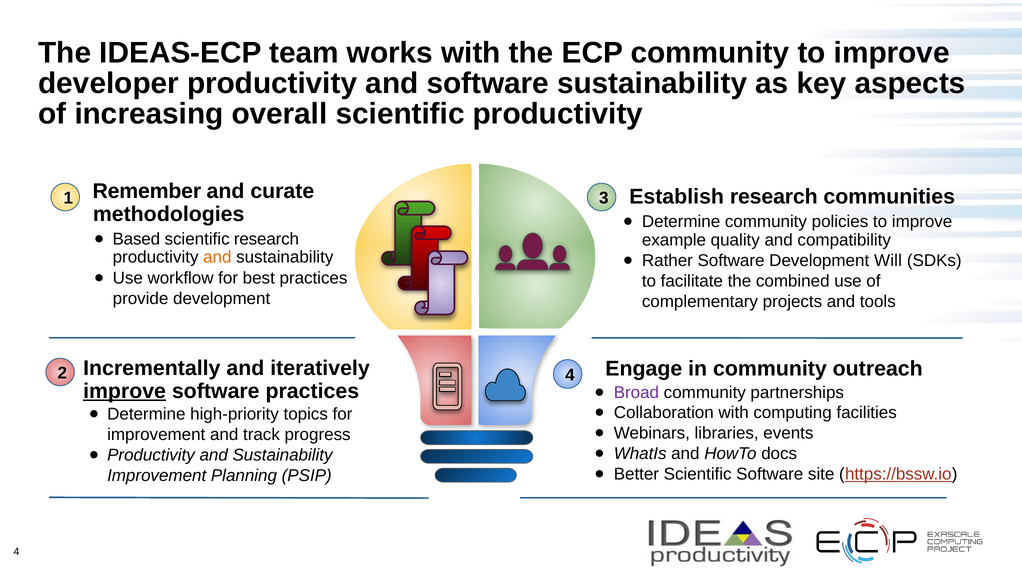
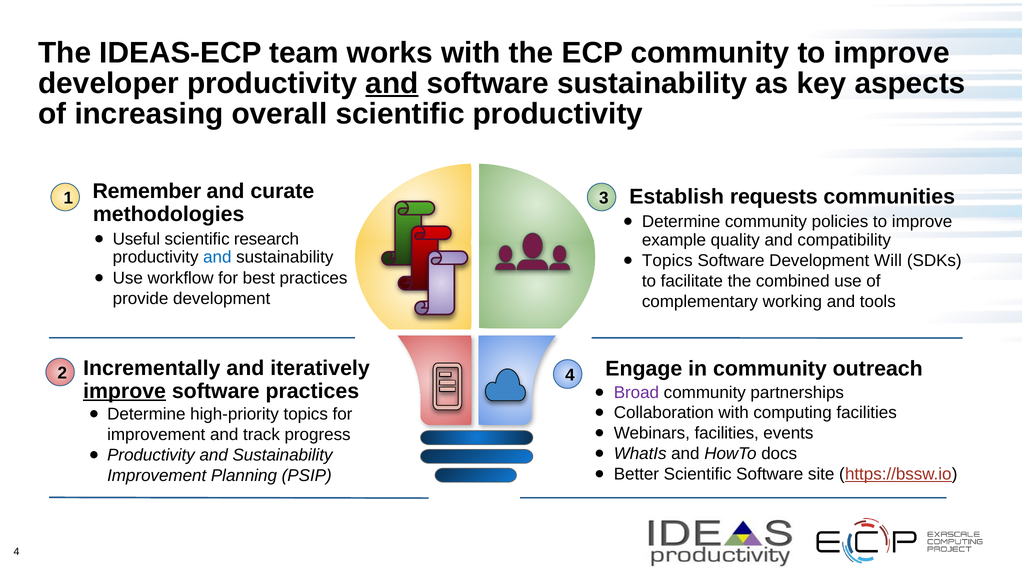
and at (392, 83) underline: none -> present
Establish research: research -> requests
Based: Based -> Useful
and at (217, 257) colour: orange -> blue
Rather at (667, 261): Rather -> Topics
projects: projects -> working
Webinars libraries: libraries -> facilities
